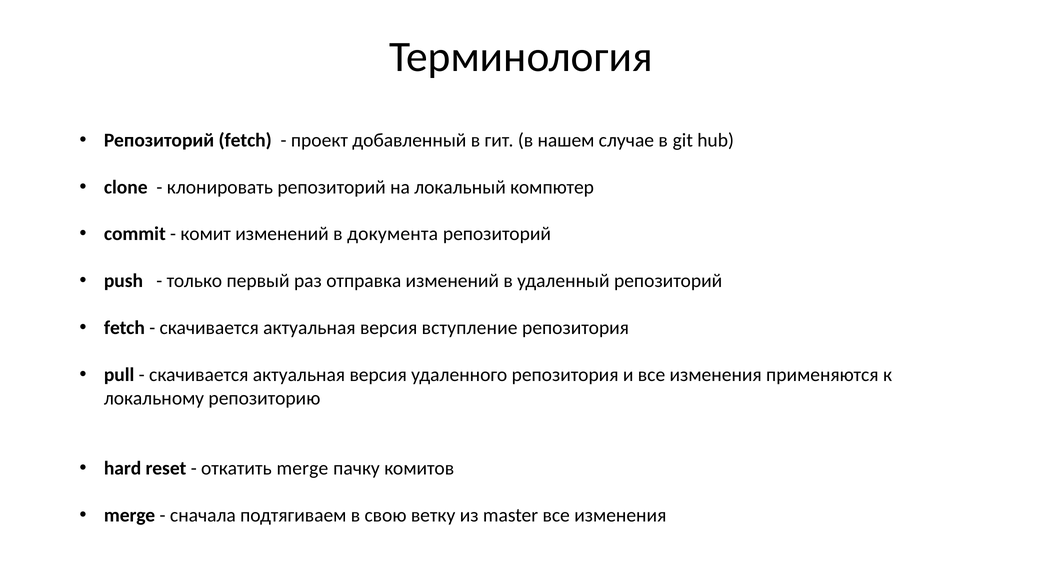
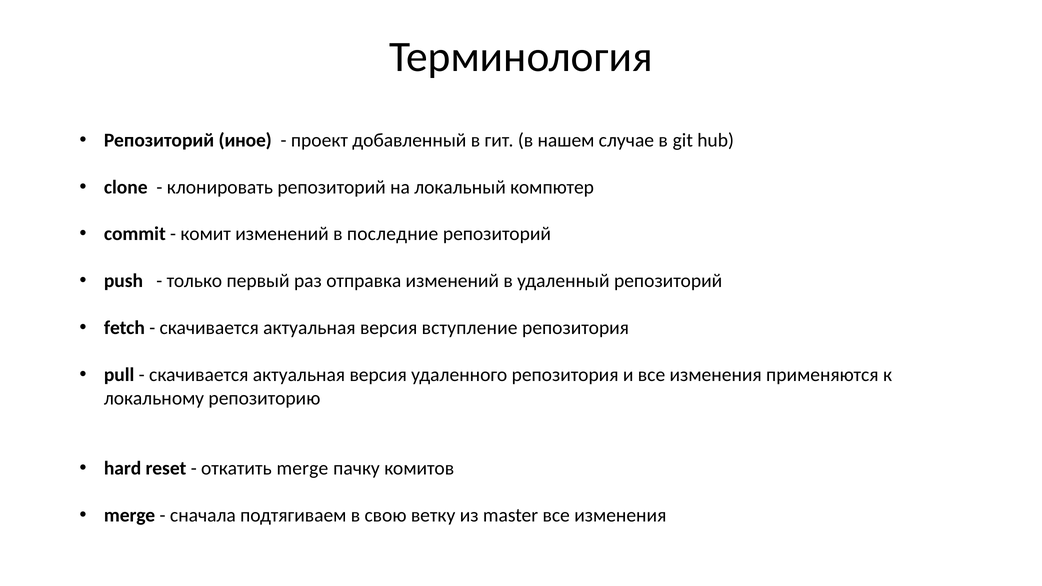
Репозиторий fetch: fetch -> иное
документа: документа -> последние
